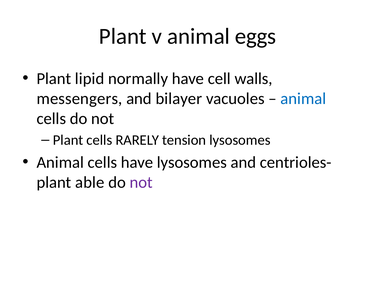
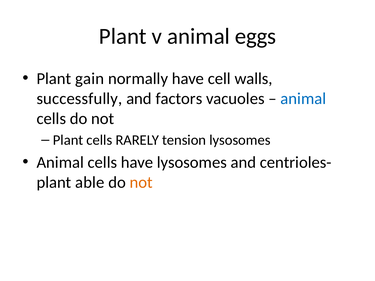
lipid: lipid -> gain
messengers: messengers -> successfully
bilayer: bilayer -> factors
not at (141, 182) colour: purple -> orange
